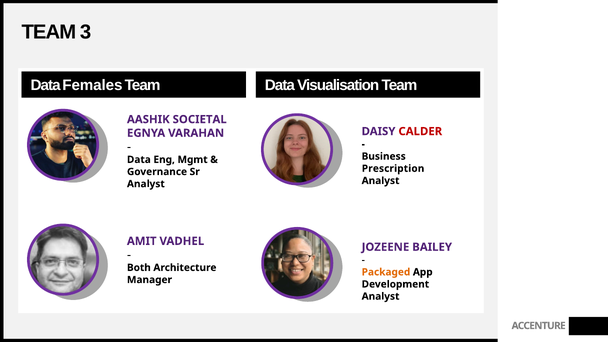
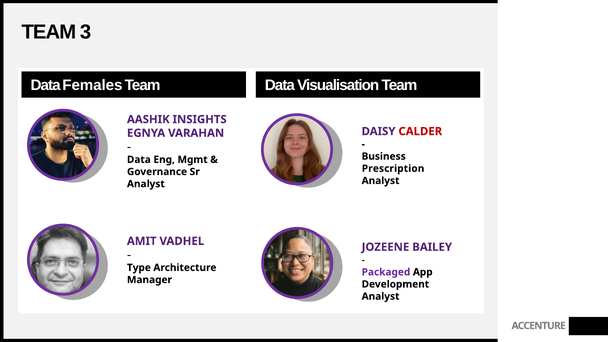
SOCIETAL: SOCIETAL -> INSIGHTS
Both: Both -> Type
Packaged colour: orange -> purple
